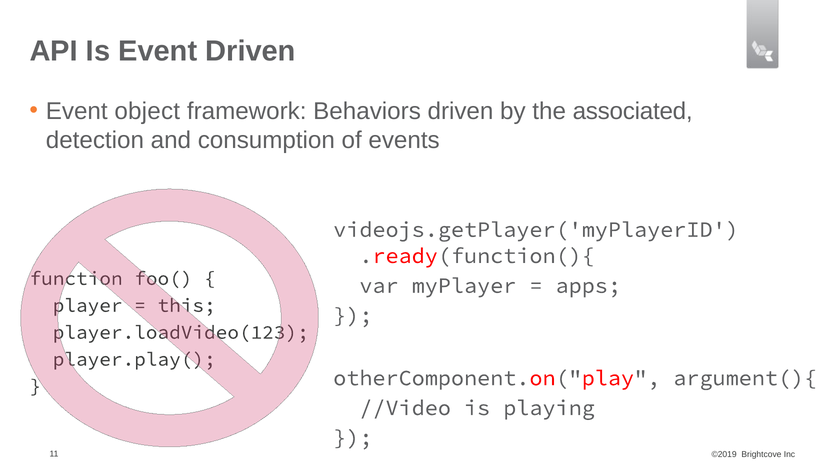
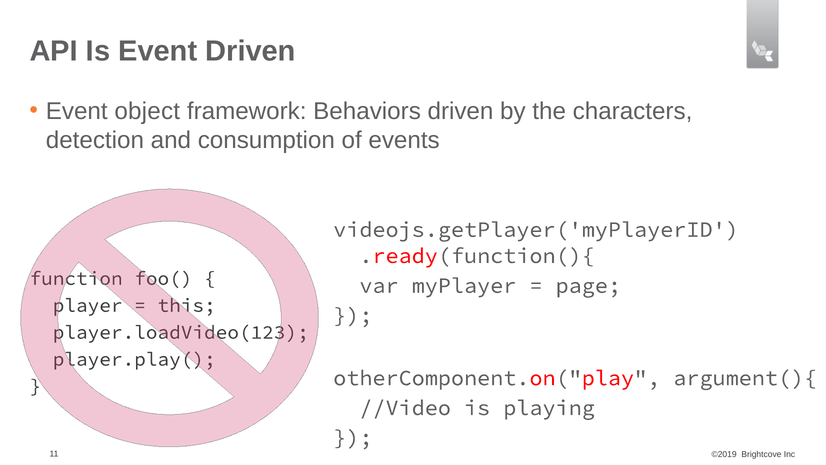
associated: associated -> characters
apps: apps -> page
